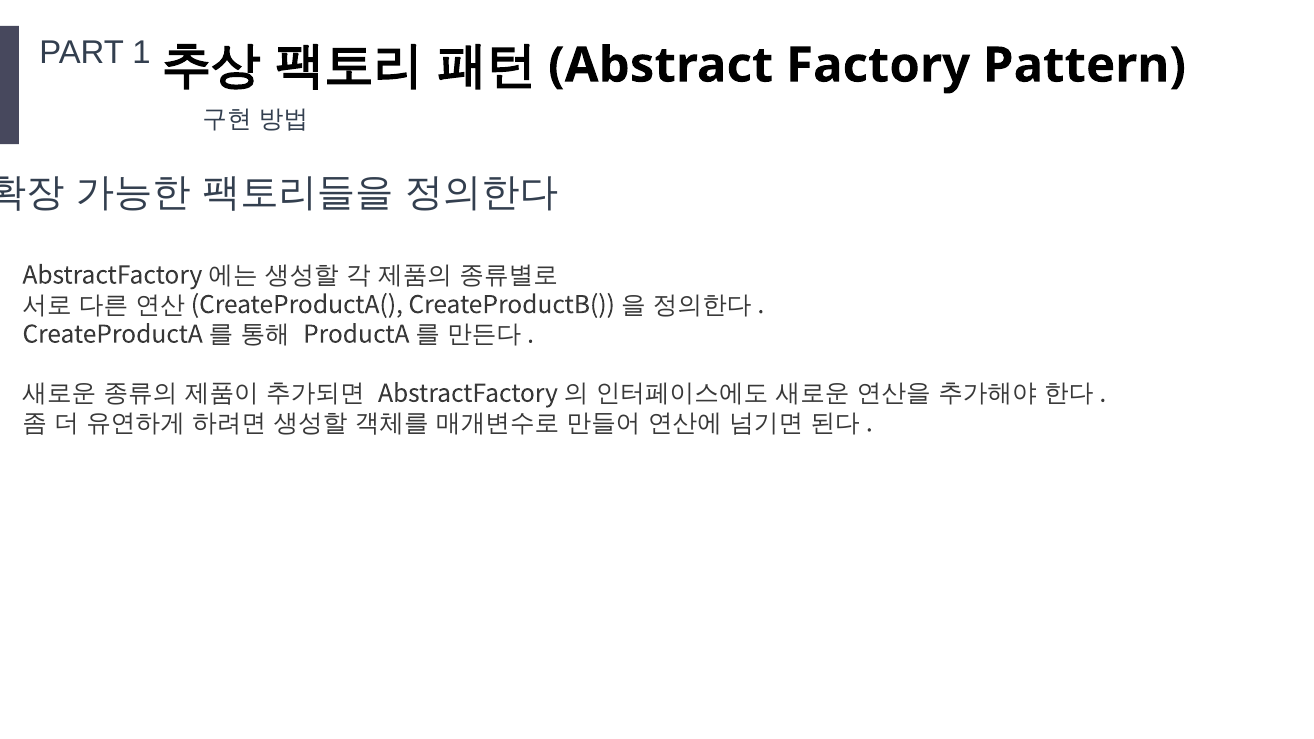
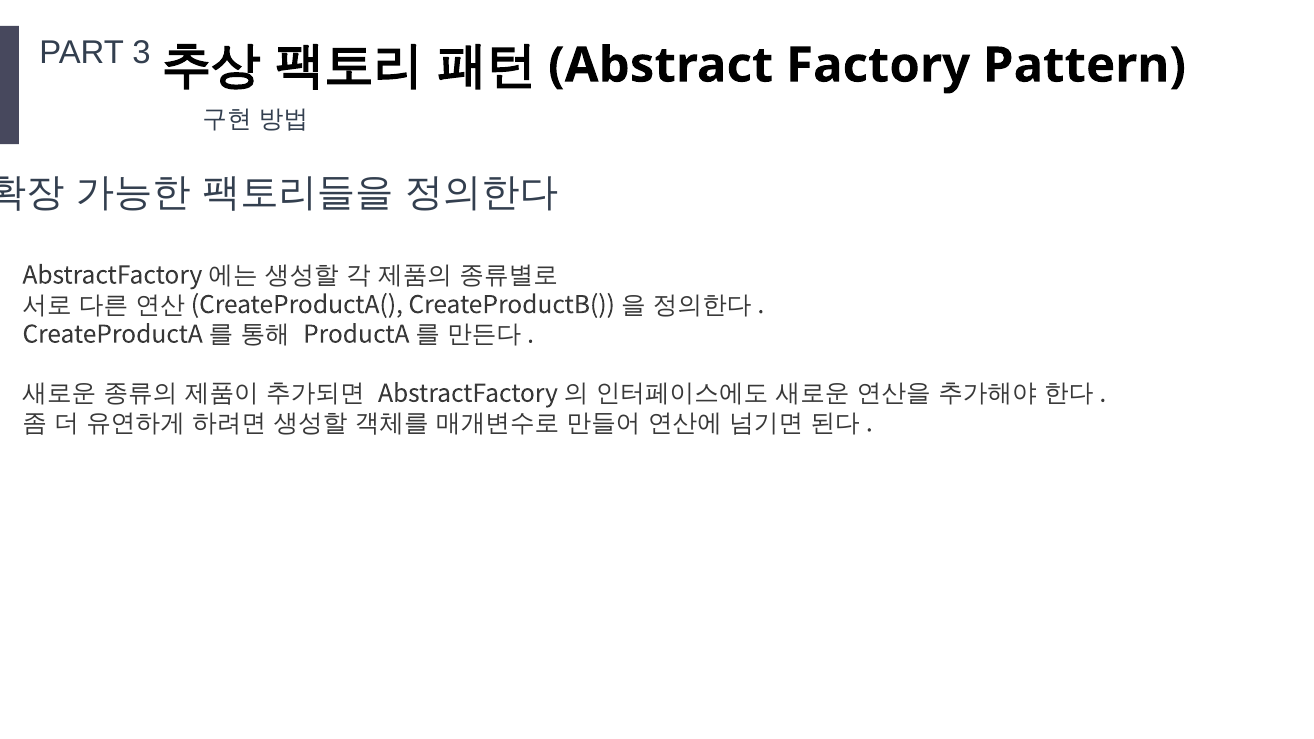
PART 1: 1 -> 3
